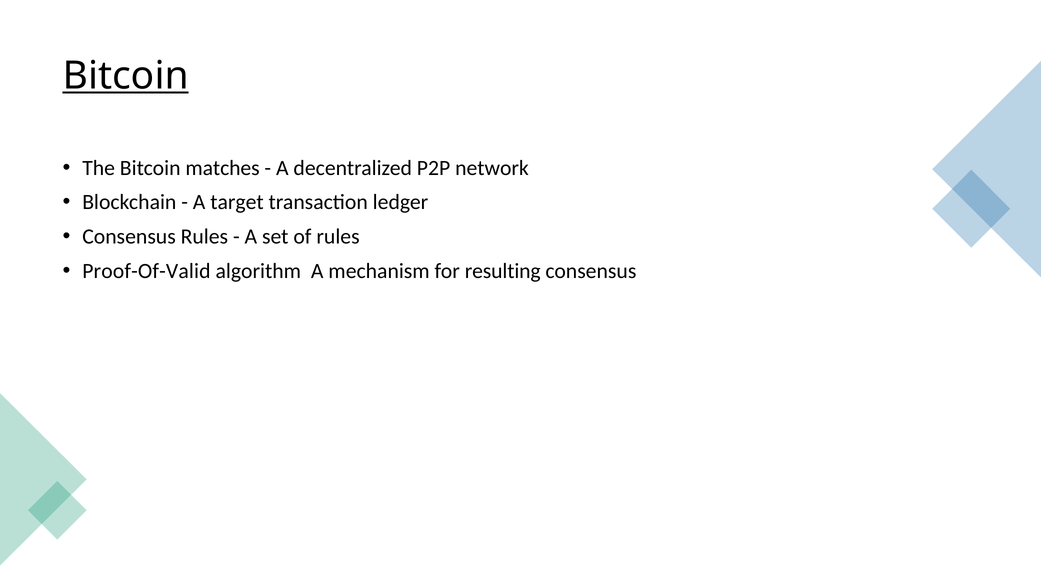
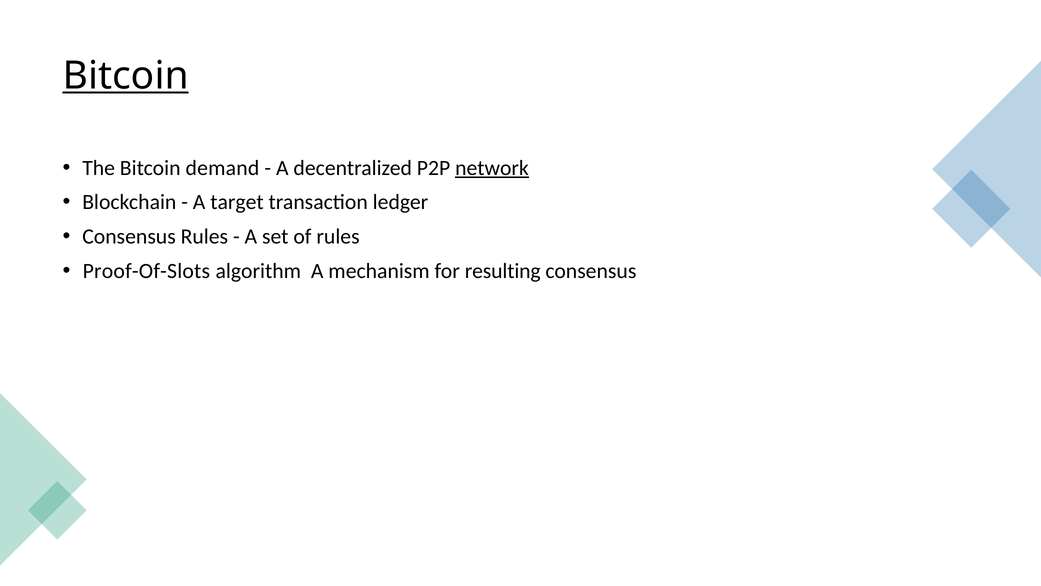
matches: matches -> demand
network underline: none -> present
Proof-Of-Valid: Proof-Of-Valid -> Proof-Of-Slots
